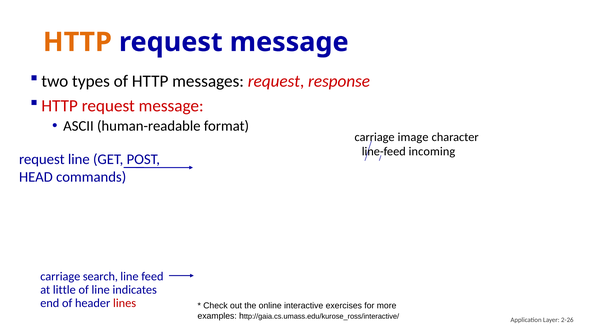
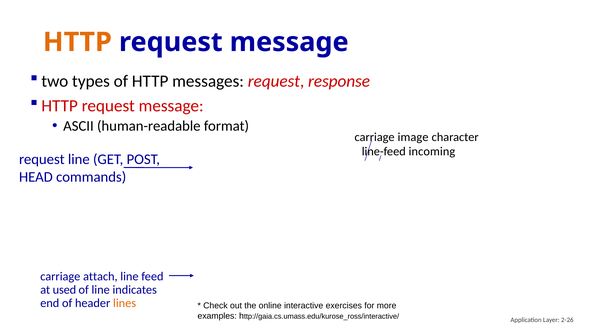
search: search -> attach
little: little -> used
lines at (125, 303) colour: red -> orange
